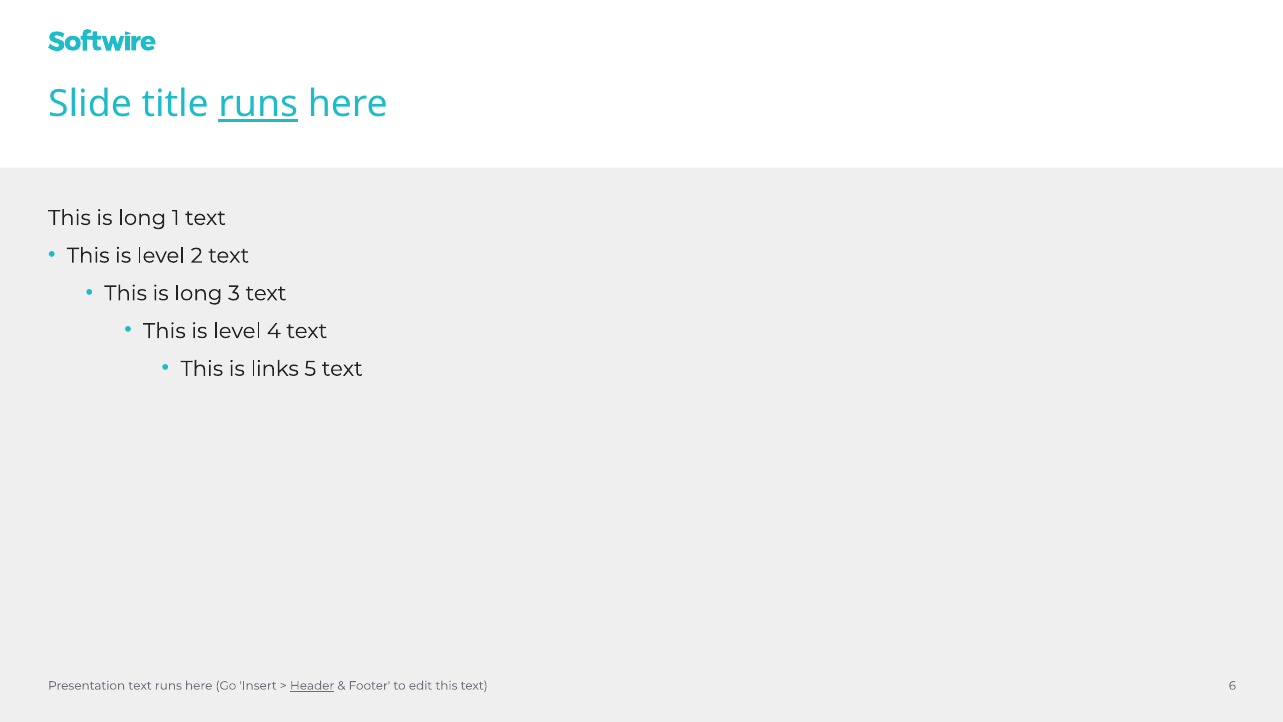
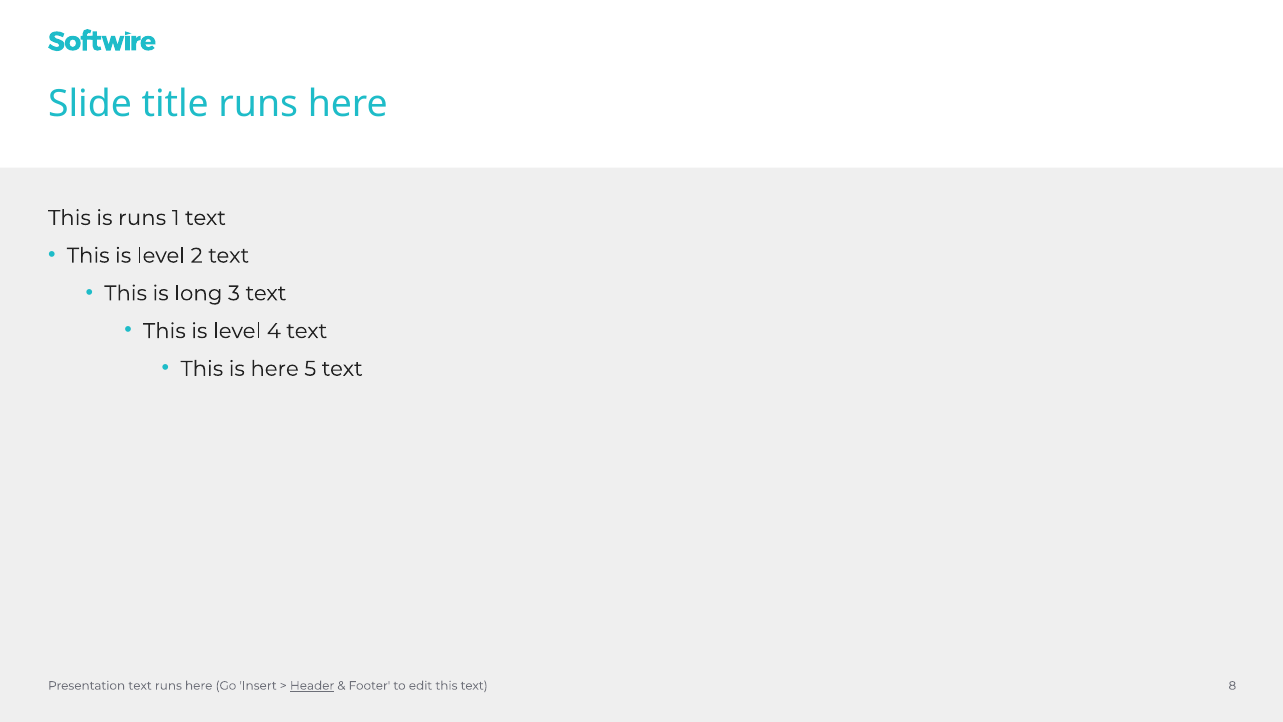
runs at (258, 104) underline: present -> none
long at (142, 218): long -> runs
is links: links -> here
6: 6 -> 8
